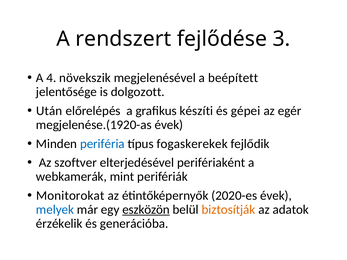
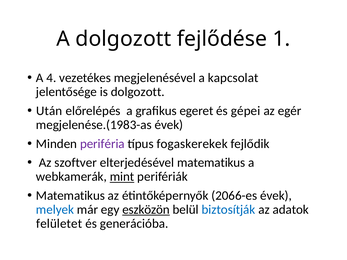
A rendszert: rendszert -> dolgozott
3: 3 -> 1
növekszik: növekszik -> vezetékes
beépített: beépített -> kapcsolat
készíti: készíti -> egeret
megjelenése.(1920-as: megjelenése.(1920-as -> megjelenése.(1983-as
periféria colour: blue -> purple
elterjedésével perifériaként: perifériaként -> matematikus
mint underline: none -> present
Monitorokat at (70, 196): Monitorokat -> Matematikus
2020-es: 2020-es -> 2066-es
biztosítják colour: orange -> blue
érzékelik: érzékelik -> felületet
